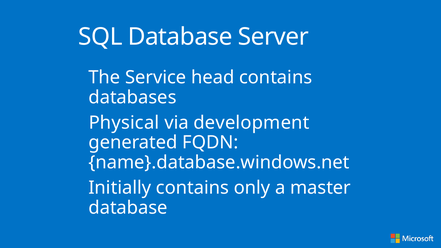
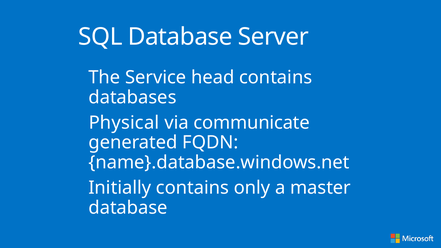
development: development -> communicate
